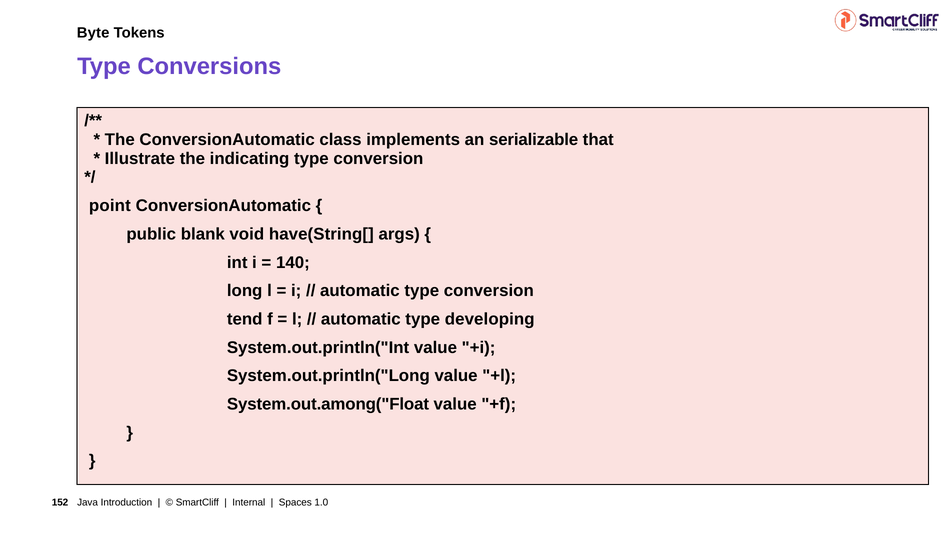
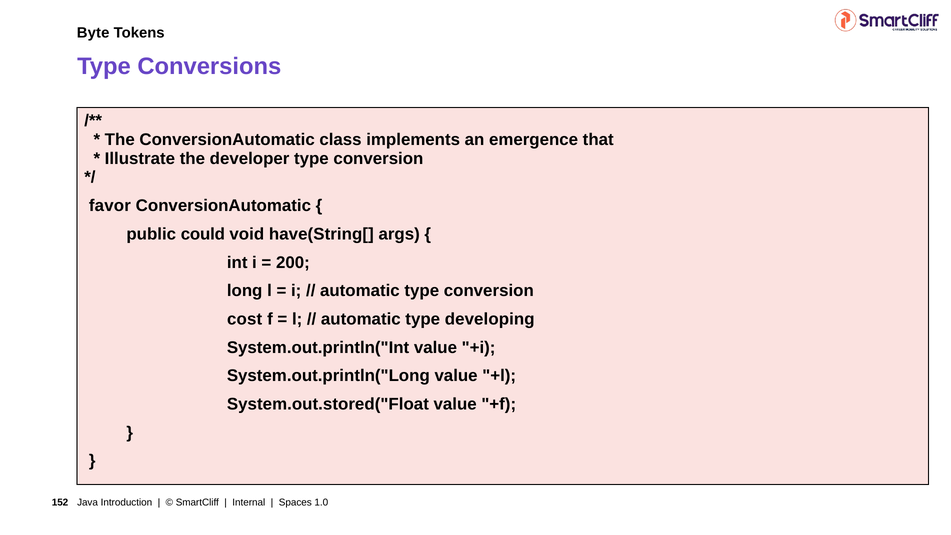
serializable: serializable -> emergence
indicating: indicating -> developer
point: point -> favor
blank: blank -> could
140: 140 -> 200
tend: tend -> cost
System.out.among("Float: System.out.among("Float -> System.out.stored("Float
